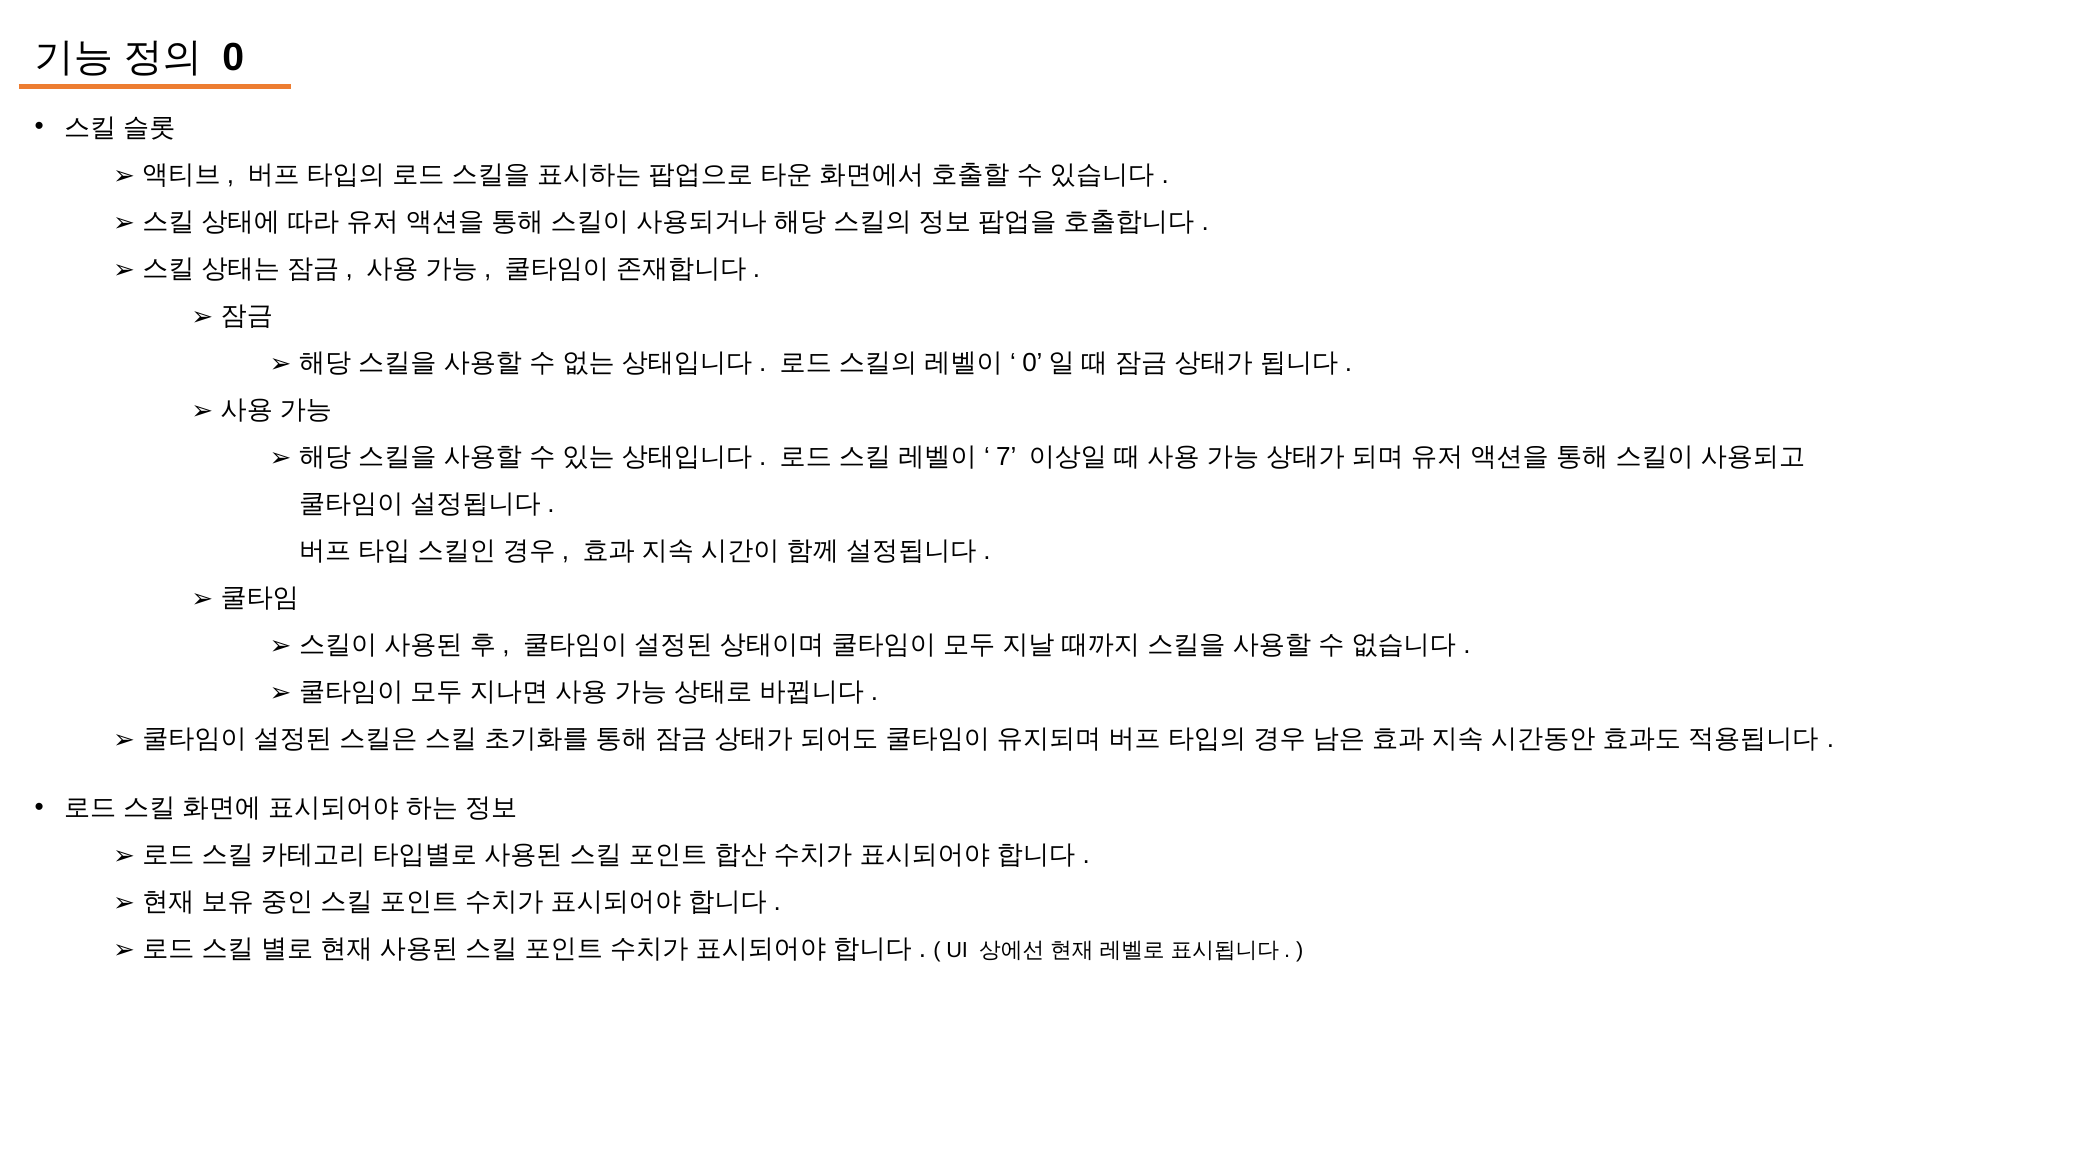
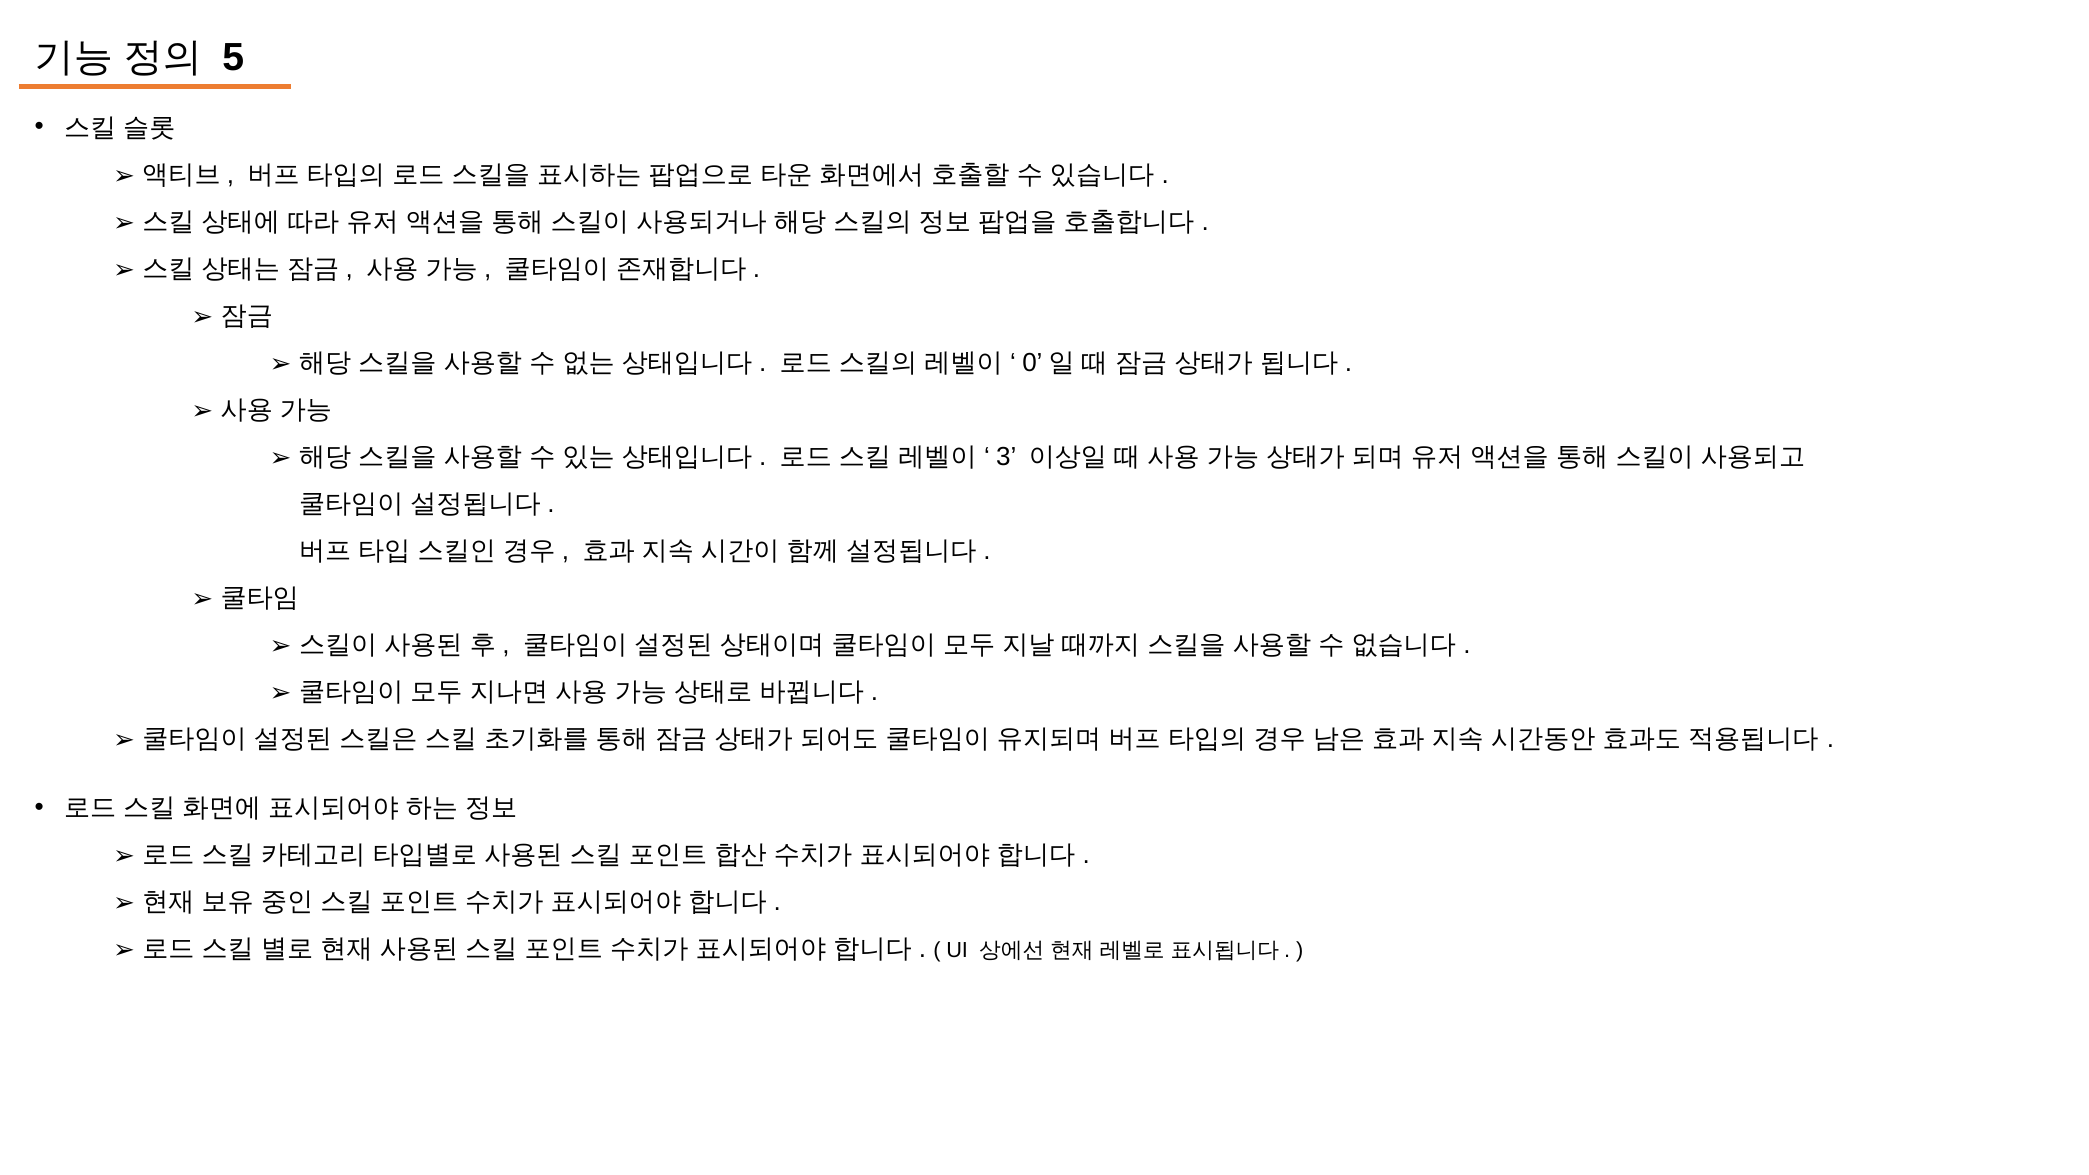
0 at (233, 57): 0 -> 5
7: 7 -> 3
